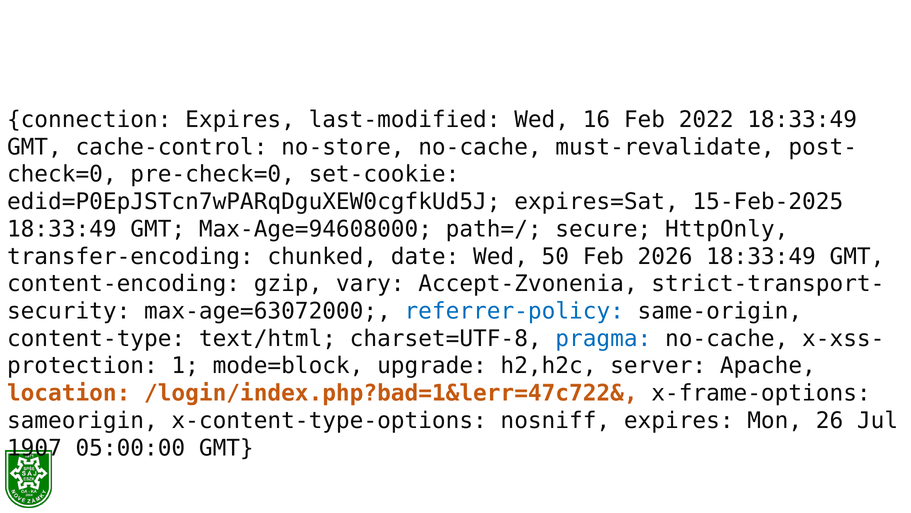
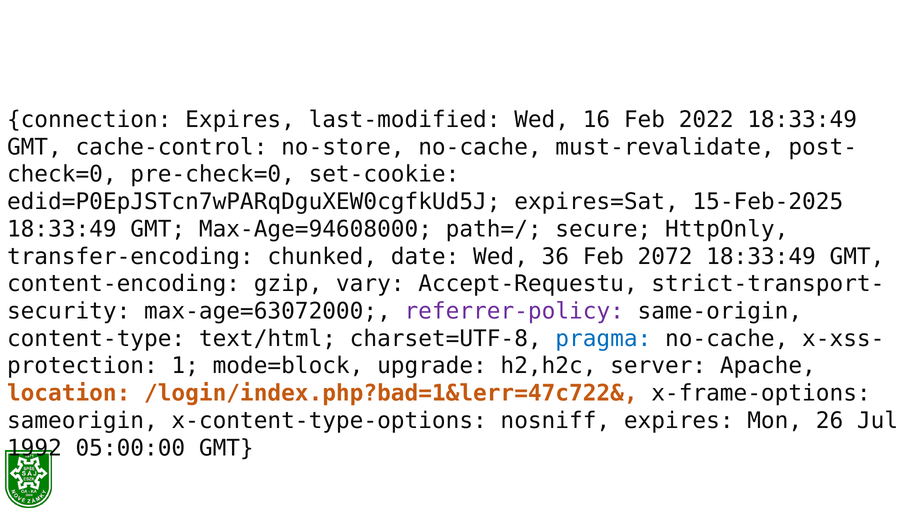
50: 50 -> 36
2026: 2026 -> 2072
Accept-Zvonenia: Accept-Zvonenia -> Accept-Requestu
referrer-policy colour: blue -> purple
1907: 1907 -> 1992
